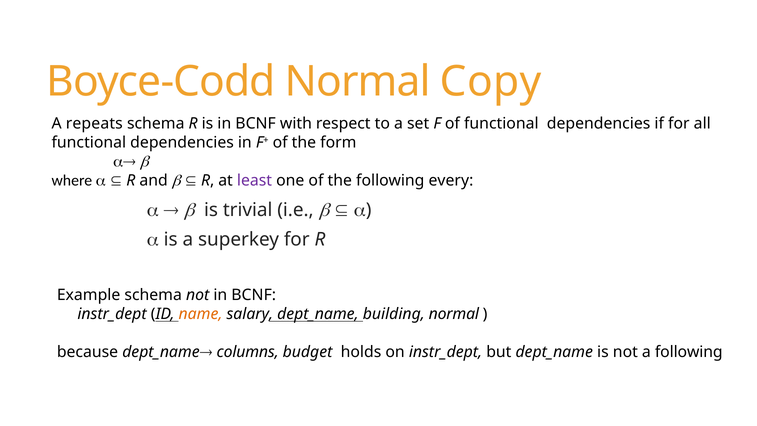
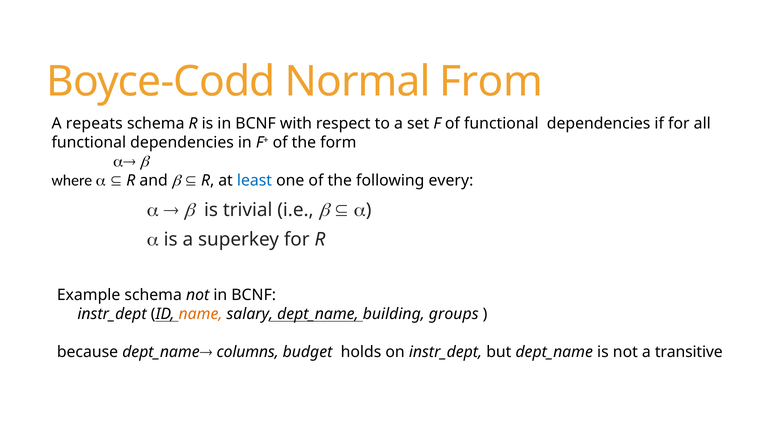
Copy: Copy -> From
least colour: purple -> blue
building normal: normal -> groups
a following: following -> transitive
